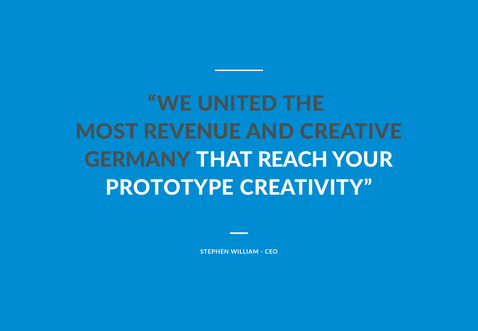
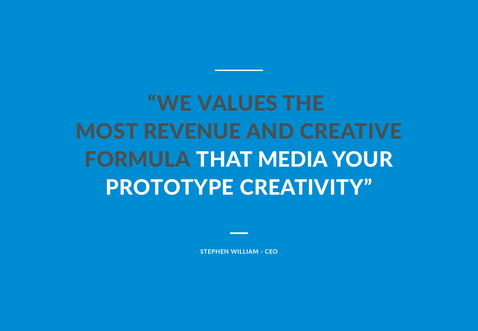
UNITED: UNITED -> VALUES
GERMANY: GERMANY -> FORMULA
REACH: REACH -> MEDIA
